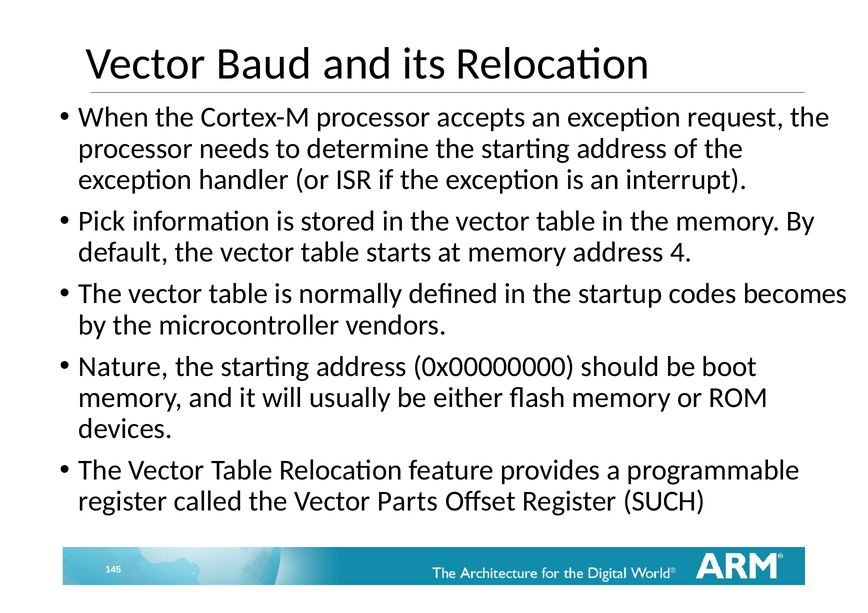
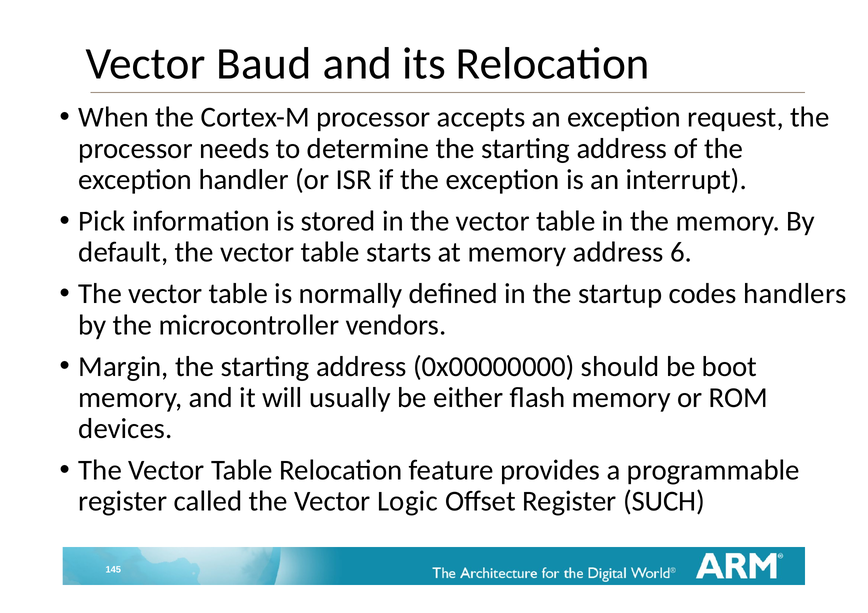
4: 4 -> 6
becomes: becomes -> handlers
Nature: Nature -> Margin
Parts: Parts -> Logic
